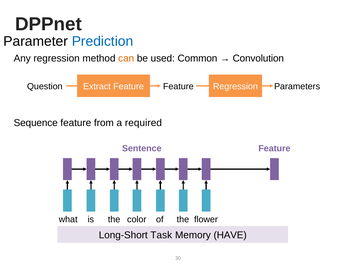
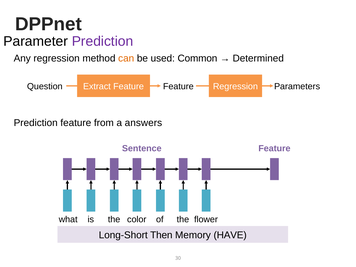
Prediction at (103, 41) colour: blue -> purple
Convolution: Convolution -> Determined
Sequence at (36, 123): Sequence -> Prediction
required: required -> answers
Task: Task -> Then
